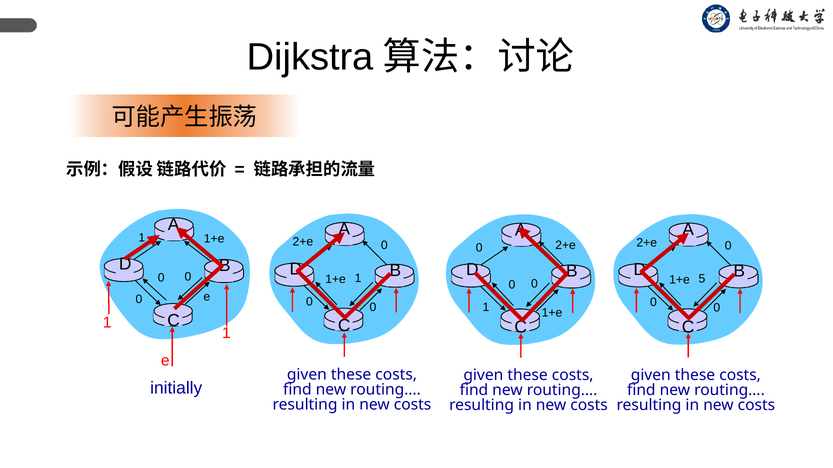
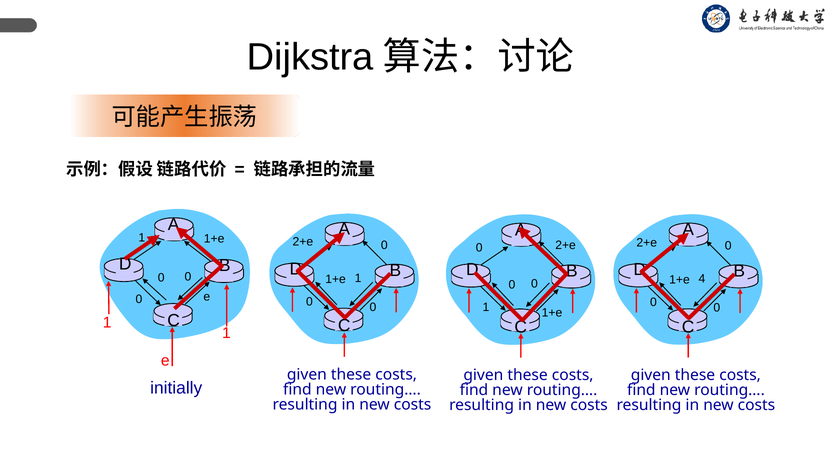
5: 5 -> 4
